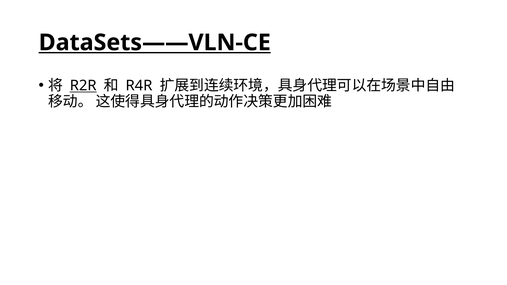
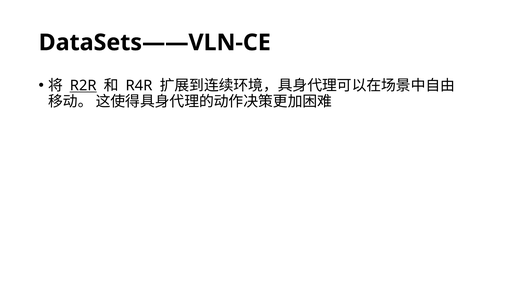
DataSets——VLN-CE underline: present -> none
